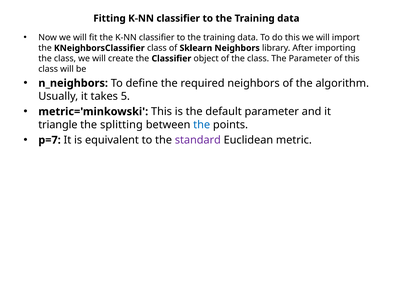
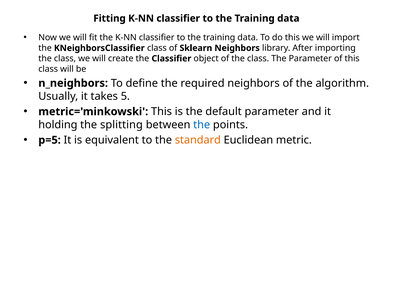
triangle: triangle -> holding
p=7: p=7 -> p=5
standard colour: purple -> orange
